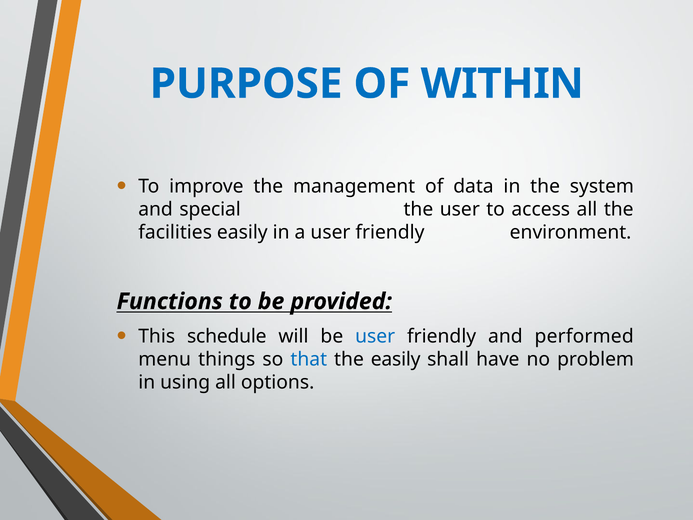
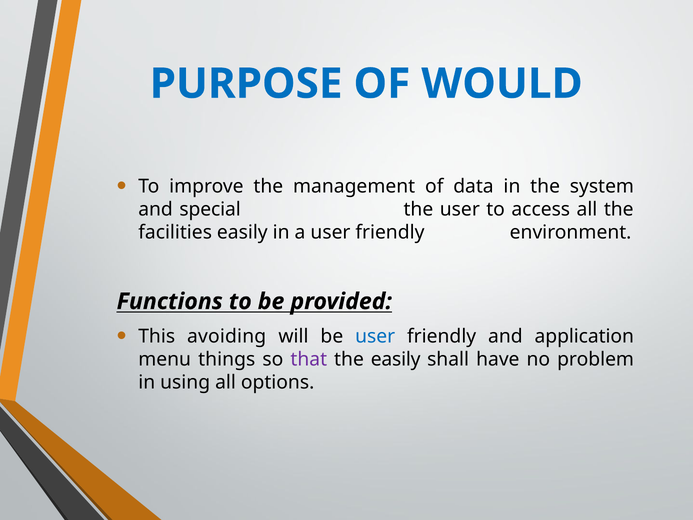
WITHIN: WITHIN -> WOULD
schedule: schedule -> avoiding
performed: performed -> application
that colour: blue -> purple
